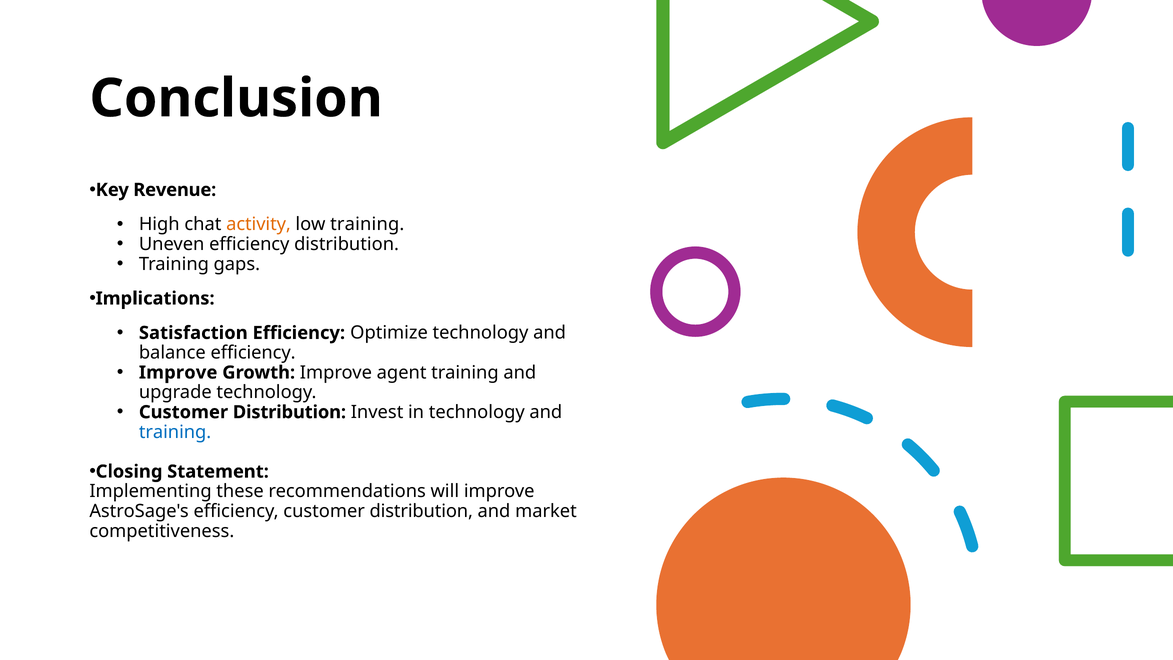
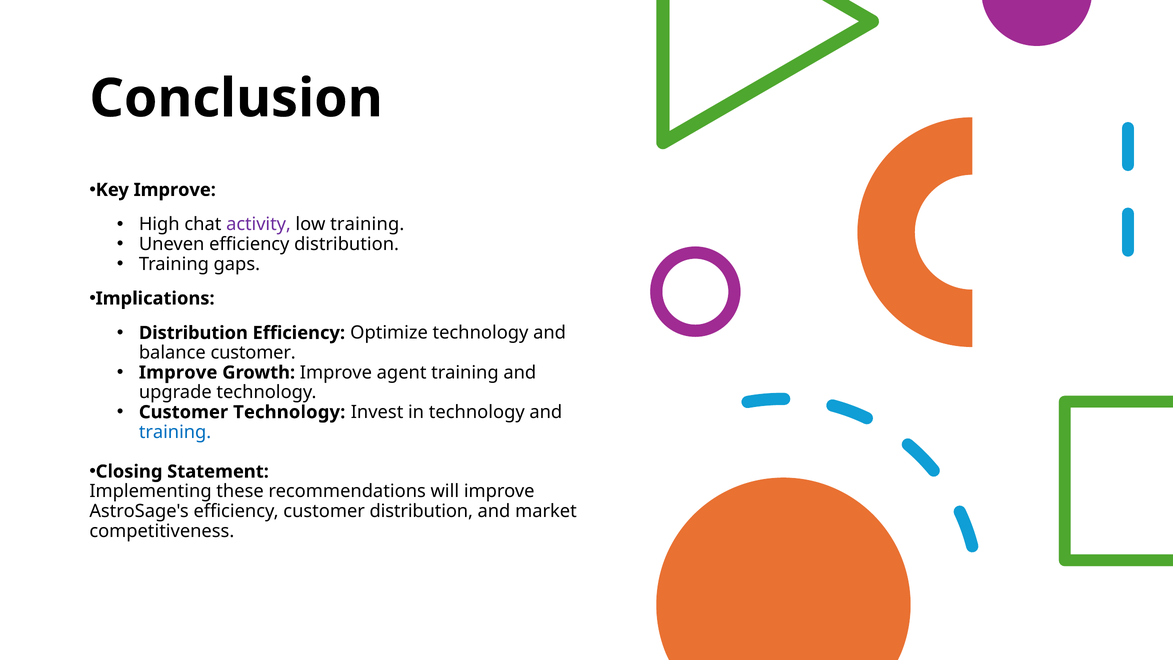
Key Revenue: Revenue -> Improve
activity colour: orange -> purple
Satisfaction at (193, 333): Satisfaction -> Distribution
balance efficiency: efficiency -> customer
Distribution at (289, 412): Distribution -> Technology
